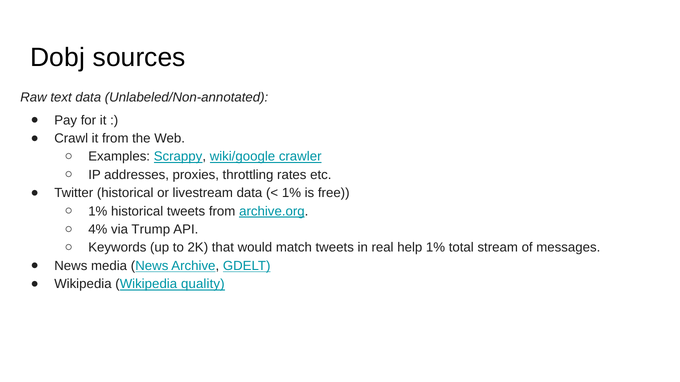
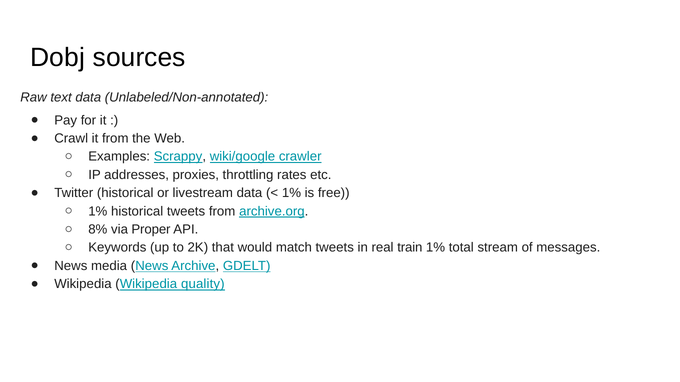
4%: 4% -> 8%
Trump: Trump -> Proper
help: help -> train
